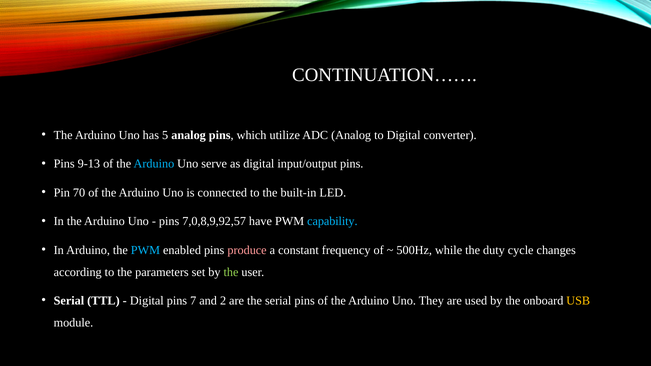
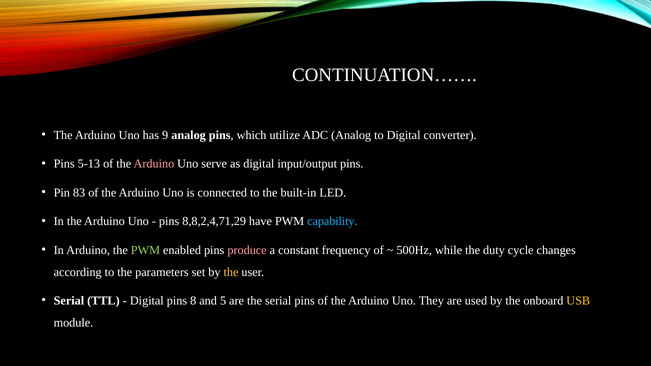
5: 5 -> 9
9-13: 9-13 -> 5-13
Arduino at (154, 164) colour: light blue -> pink
70: 70 -> 83
7,0,8,9,92,57: 7,0,8,9,92,57 -> 8,8,2,4,71,29
PWM at (145, 250) colour: light blue -> light green
the at (231, 272) colour: light green -> yellow
7: 7 -> 8
2: 2 -> 5
